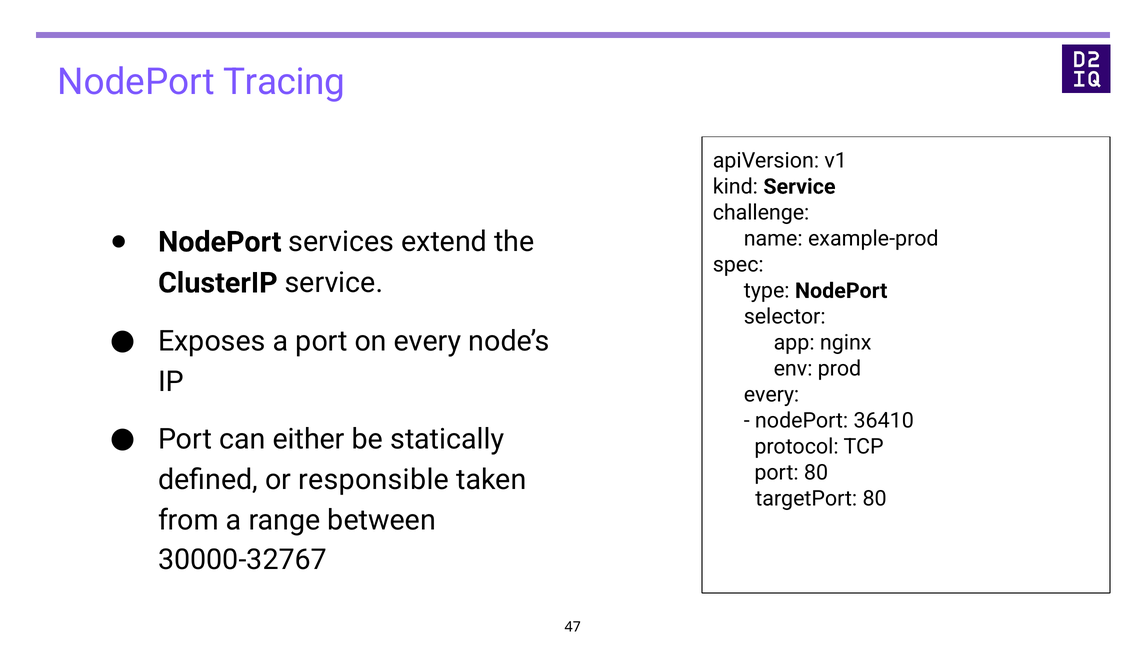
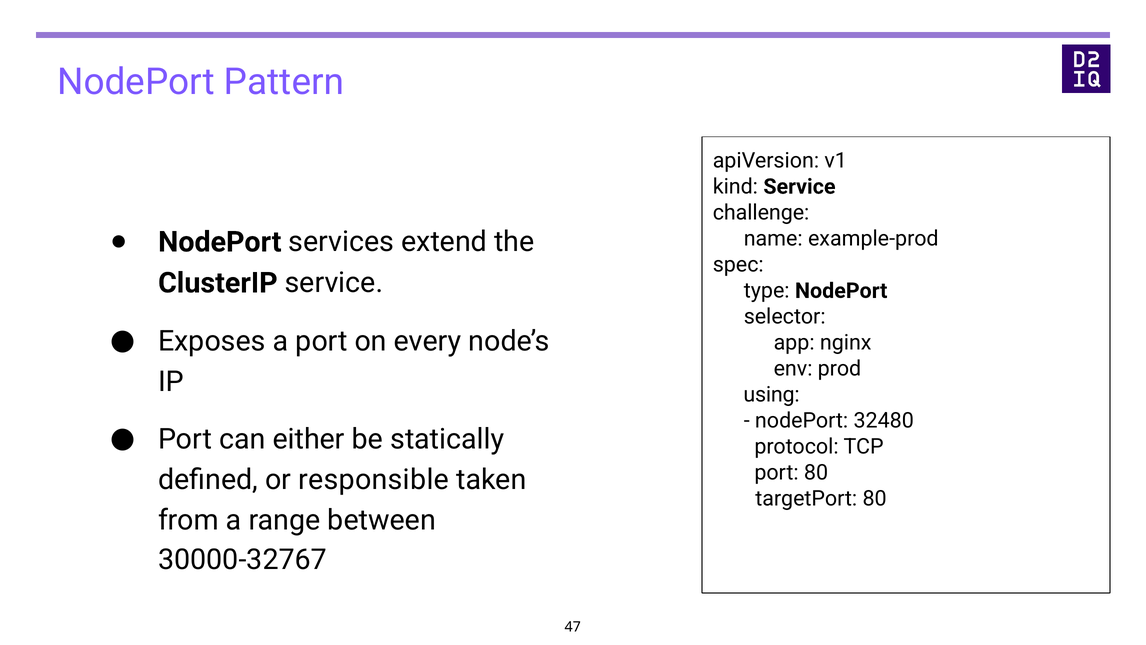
Tracing: Tracing -> Pattern
every at (771, 394): every -> using
36410: 36410 -> 32480
